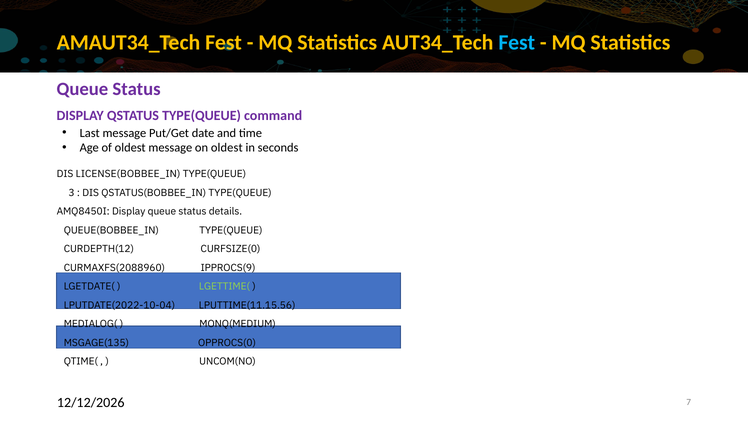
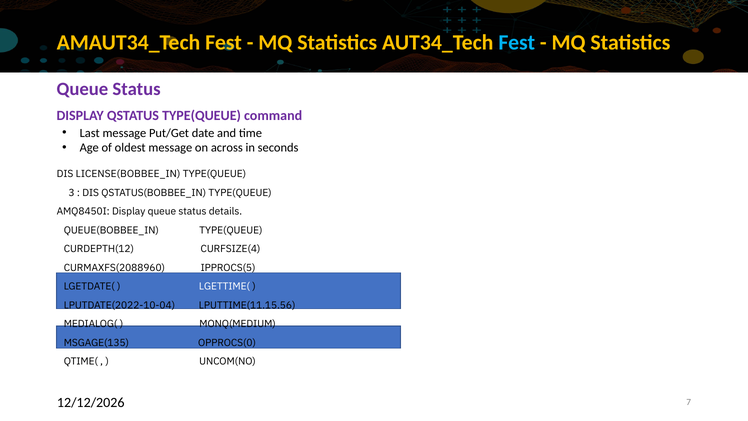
on oldest: oldest -> across
CURFSIZE(0: CURFSIZE(0 -> CURFSIZE(4
IPPROCS(9: IPPROCS(9 -> IPPROCS(5
LGETTIME( colour: light green -> white
